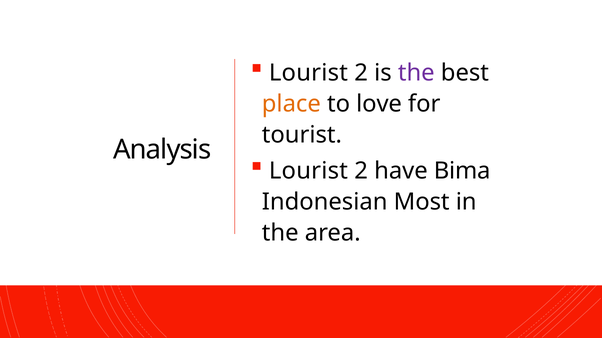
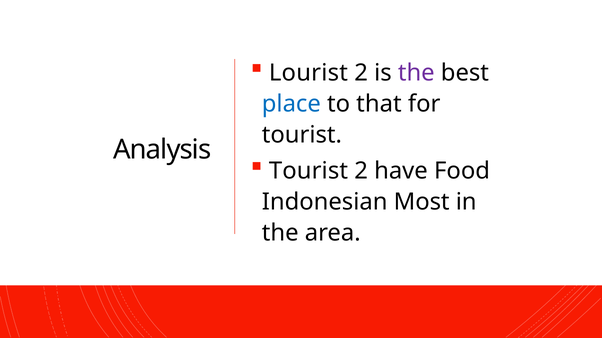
place colour: orange -> blue
love: love -> that
Lourist at (308, 171): Lourist -> Tourist
Bima: Bima -> Food
